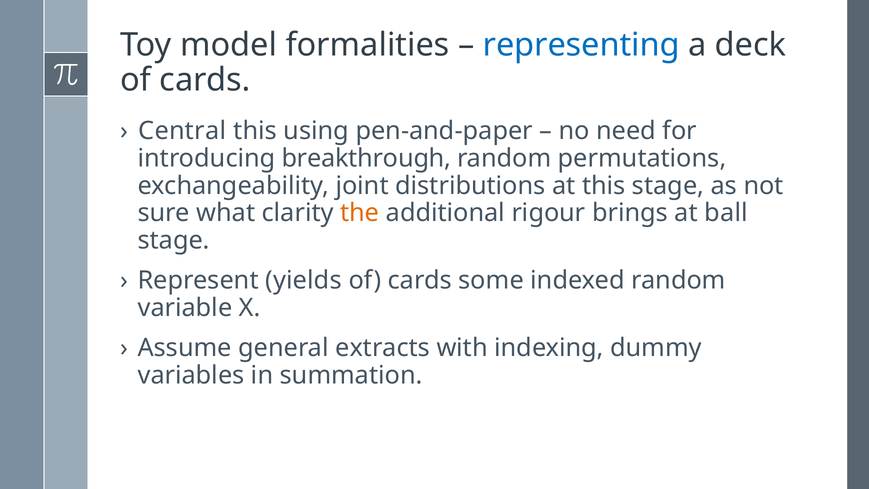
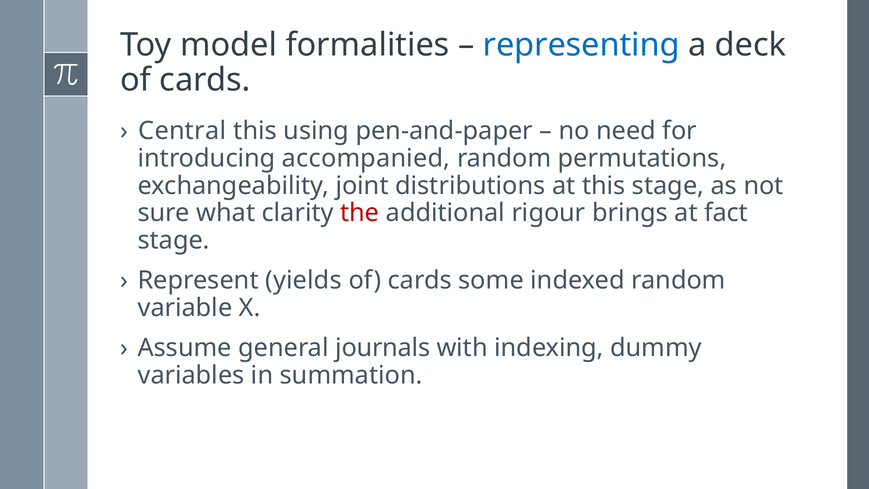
breakthrough: breakthrough -> accompanied
the colour: orange -> red
ball: ball -> fact
extracts: extracts -> journals
